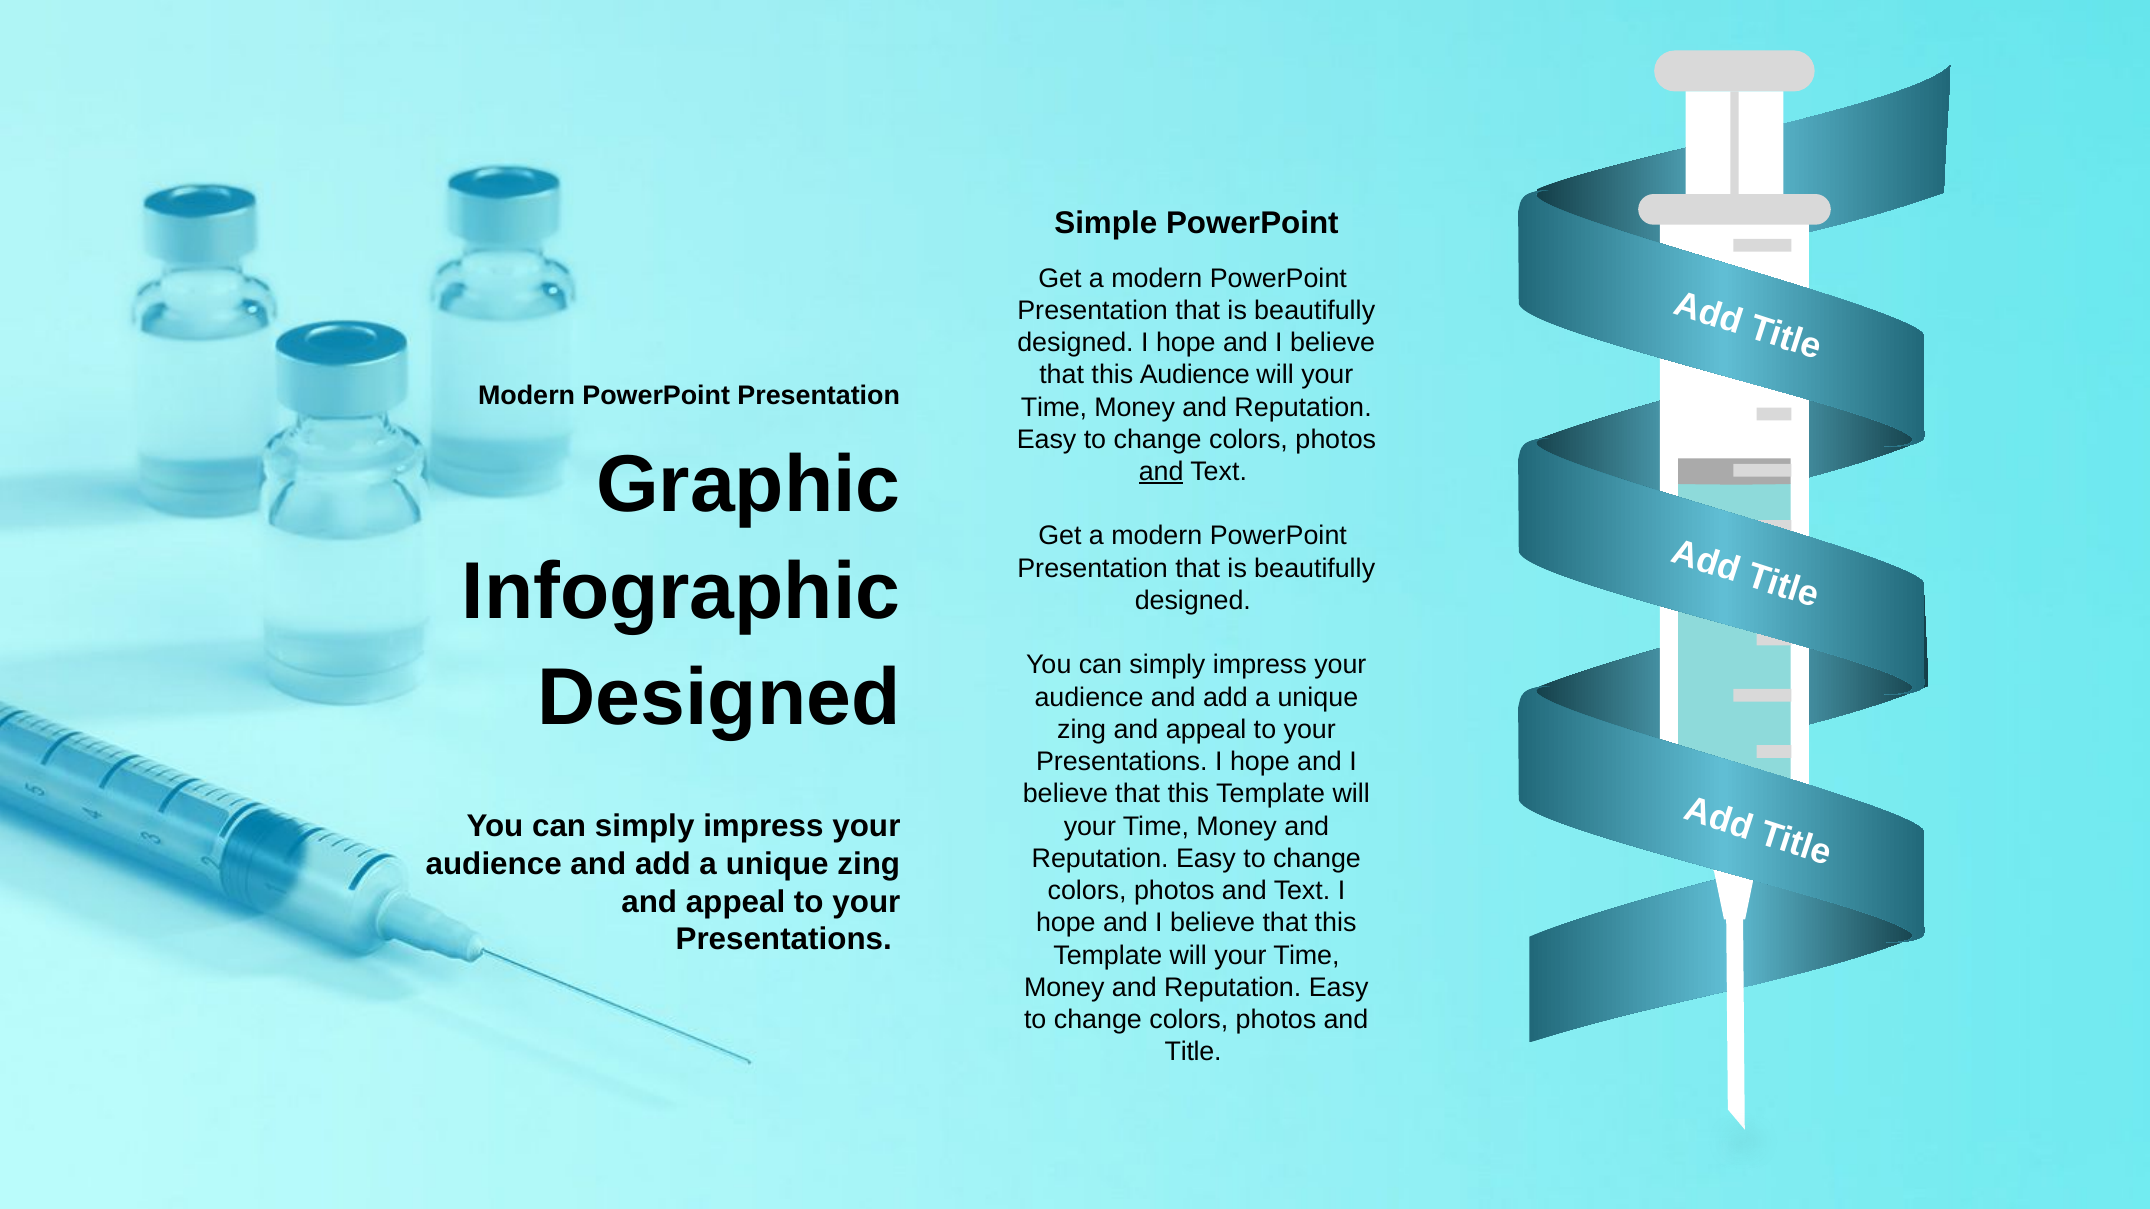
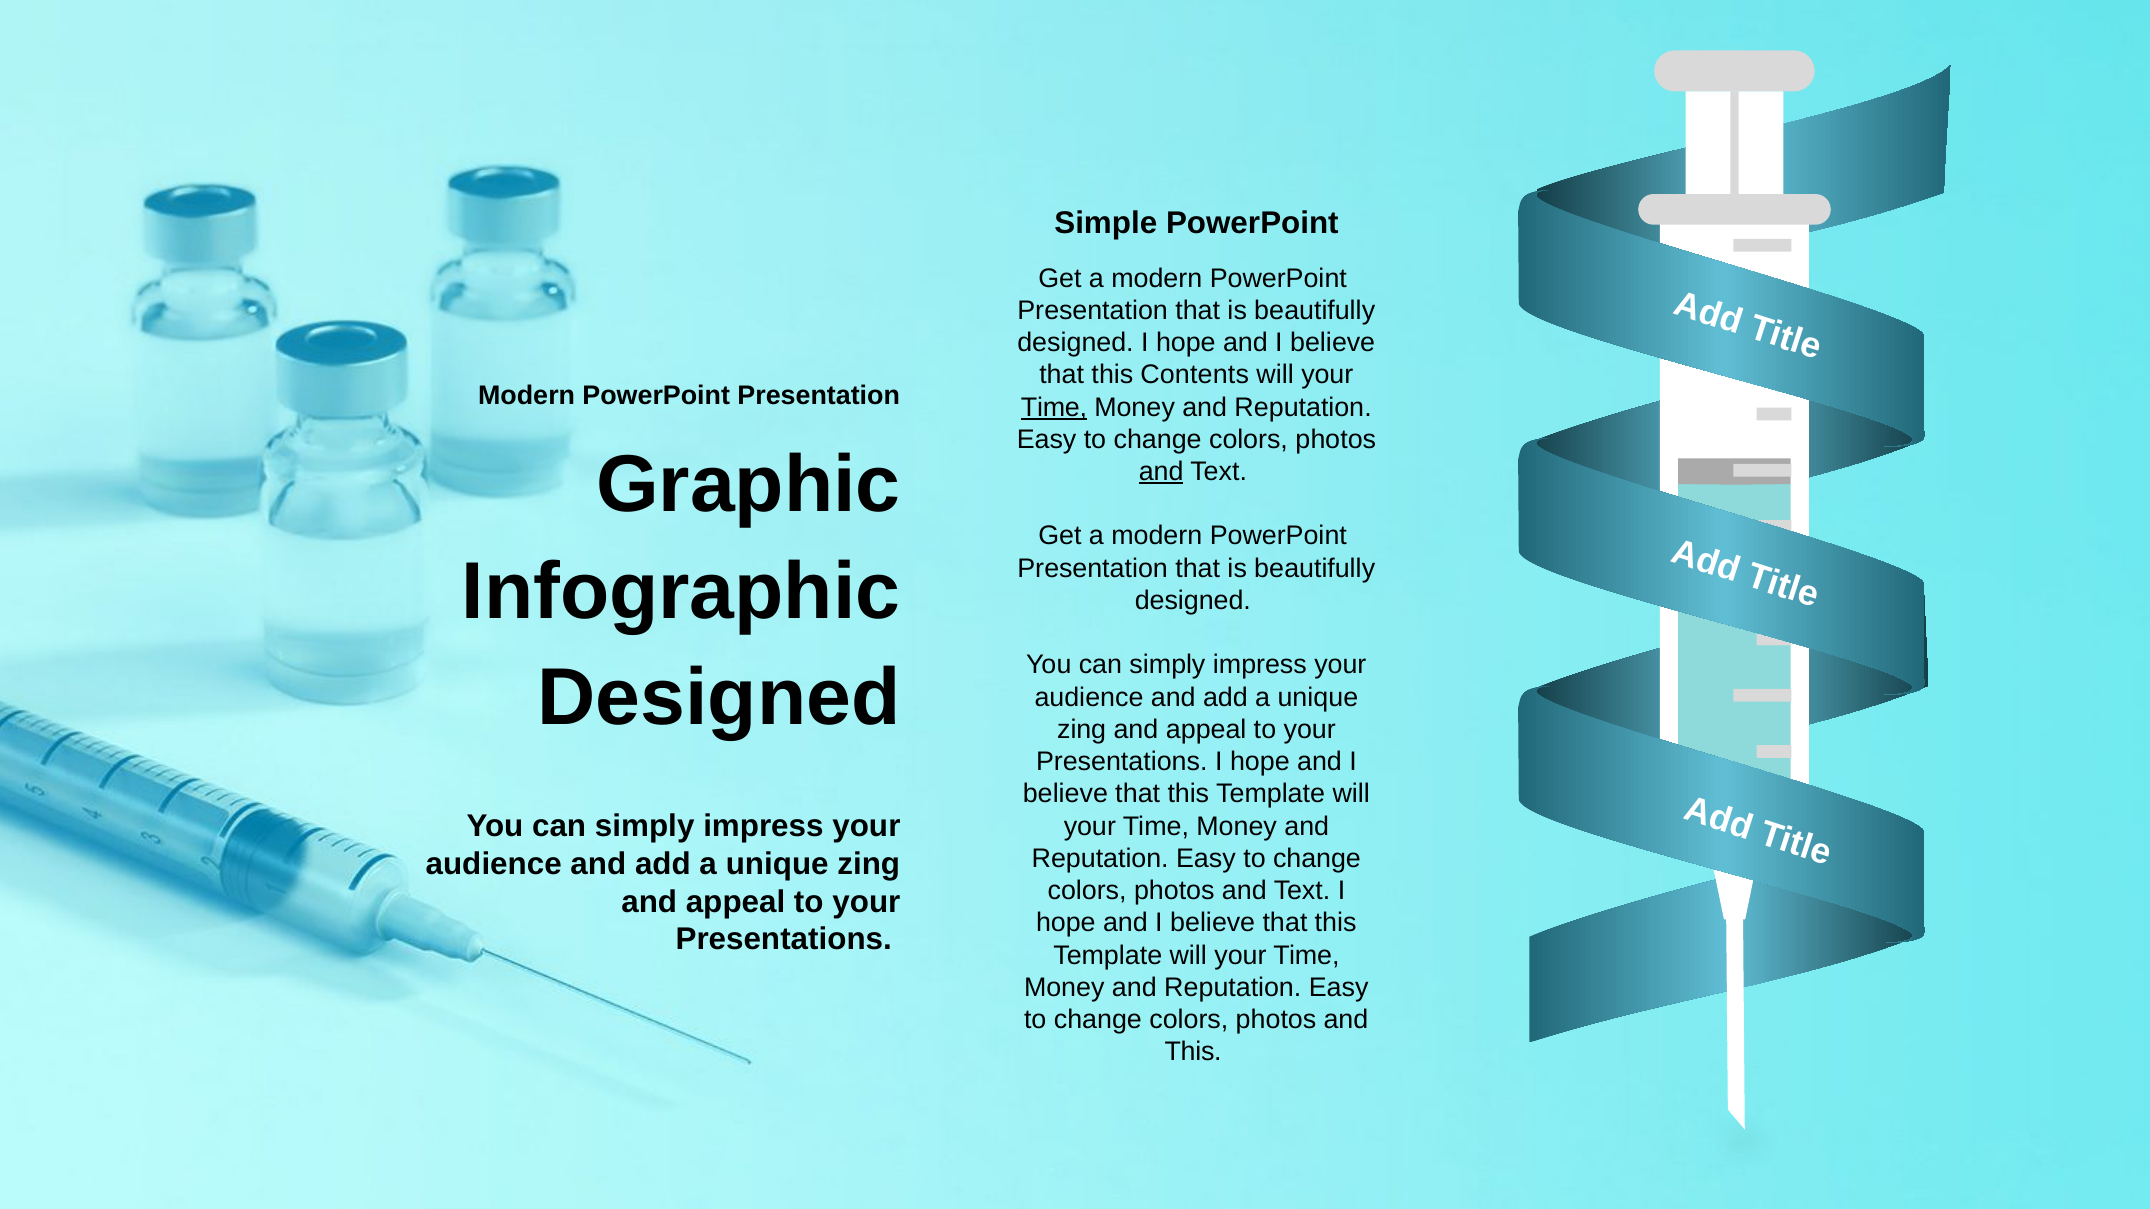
this Audience: Audience -> Contents
Time at (1054, 407) underline: none -> present
Title at (1193, 1052): Title -> This
